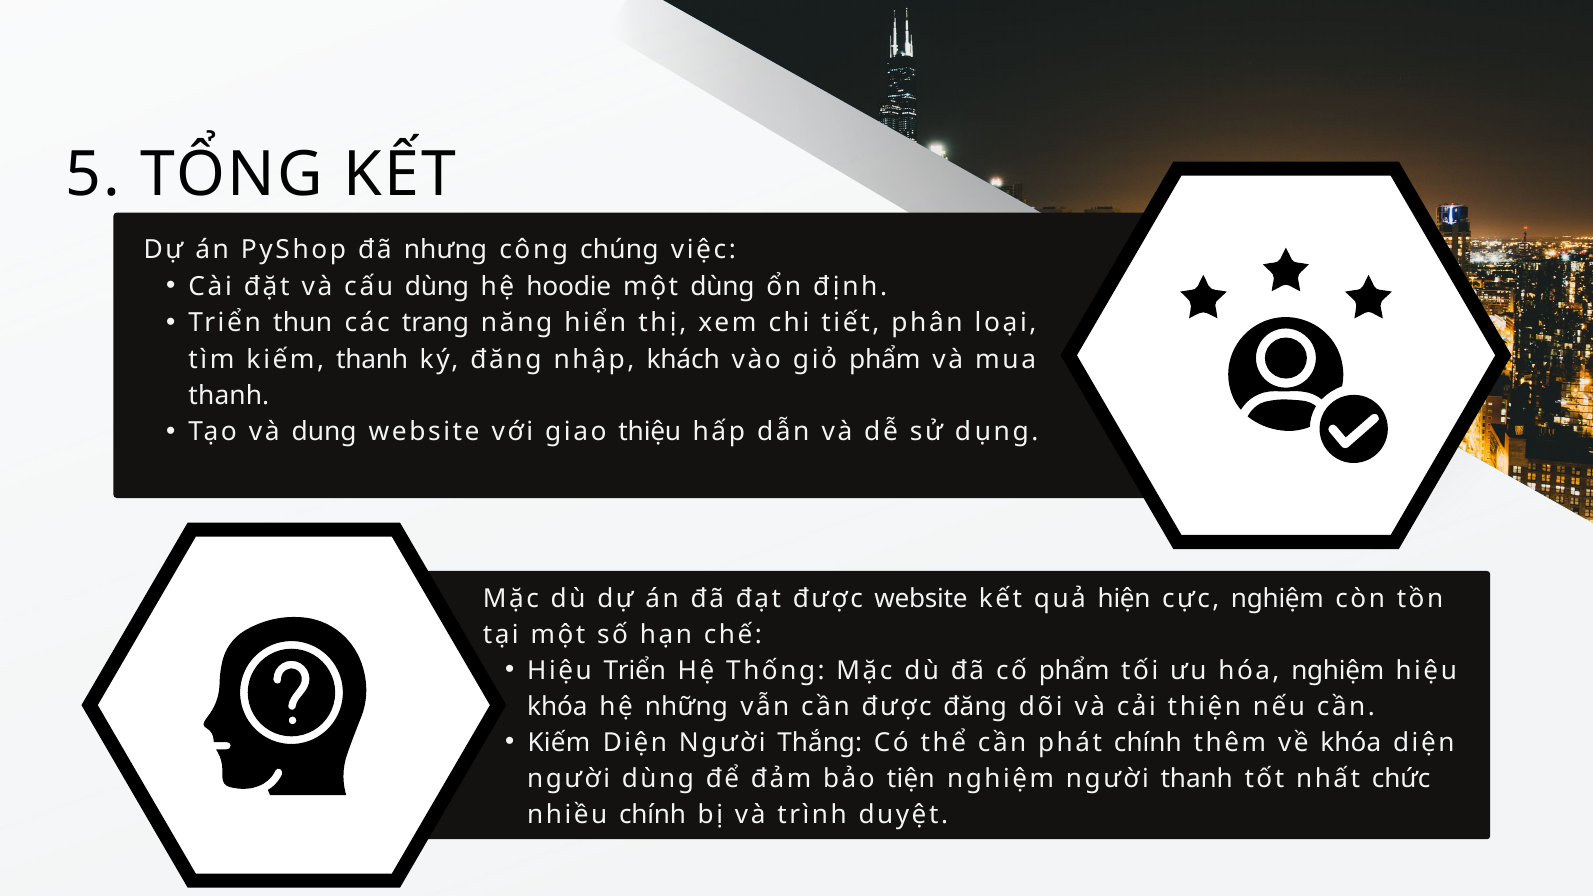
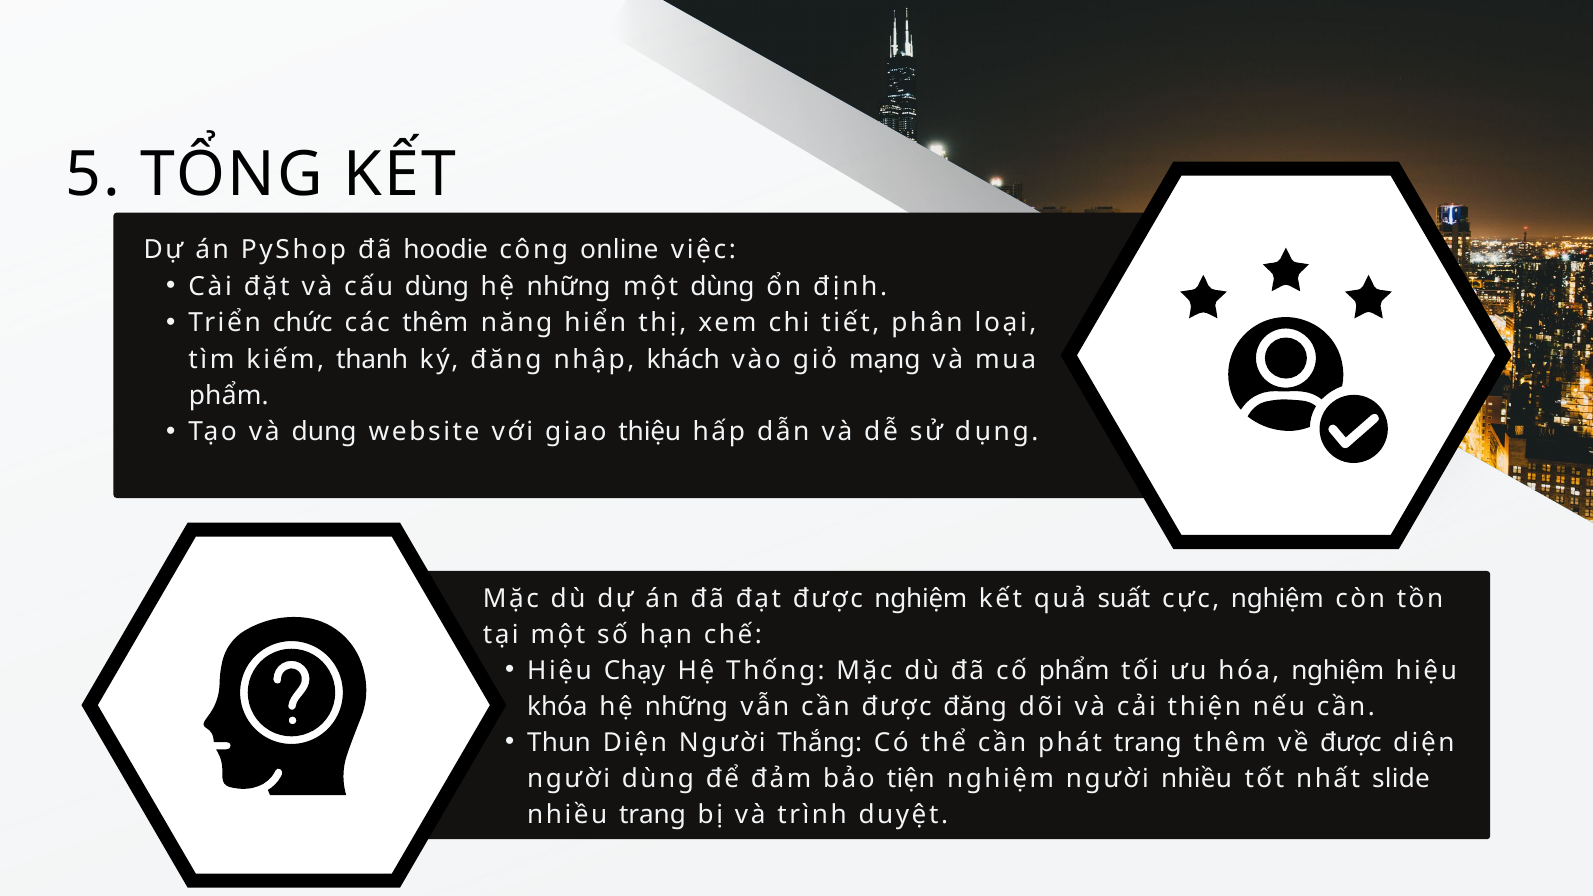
nhưng: nhưng -> hoodie
chúng: chúng -> online
hoodie at (569, 287): hoodie -> những
thun: thun -> chức
các trang: trang -> thêm
giỏ phẩm: phẩm -> mạng
thanh at (229, 396): thanh -> phẩm
được website: website -> nghiệm
hiện: hiện -> suất
Hiệu Triển: Triển -> Chạy
Kiếm at (559, 743): Kiếm -> Thun
phát chính: chính -> trang
về khóa: khóa -> được
người thanh: thanh -> nhiều
chức: chức -> slide
nhiều chính: chính -> trang
